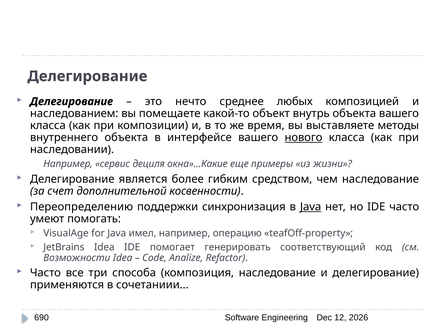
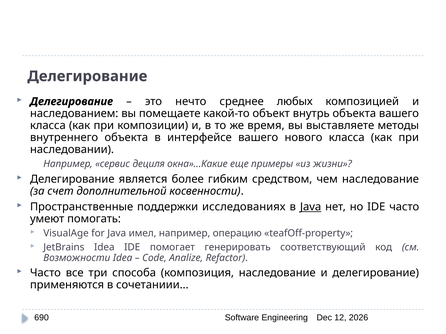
нового underline: present -> none
Переопределению: Переопределению -> Пространственные
синхронизация: синхронизация -> исследованиях
